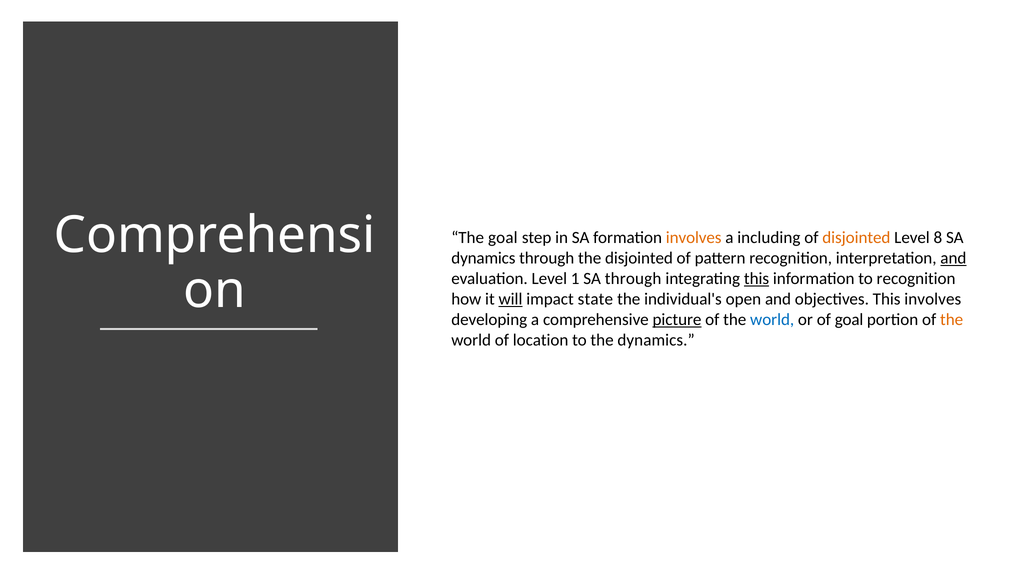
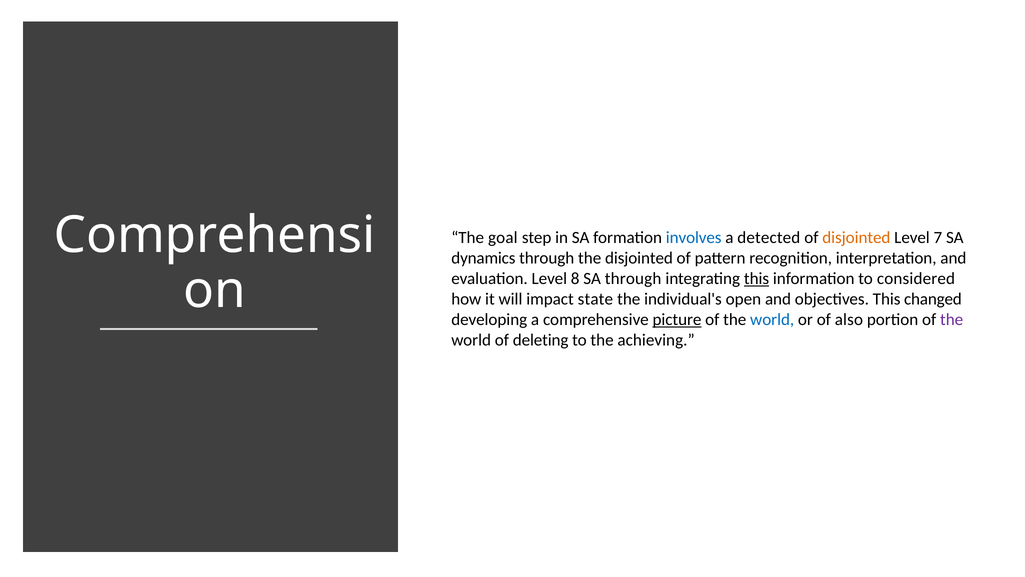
involves at (694, 237) colour: orange -> blue
including: including -> detected
8: 8 -> 7
and at (953, 258) underline: present -> none
1: 1 -> 8
to recognition: recognition -> considered
will underline: present -> none
This involves: involves -> changed
of goal: goal -> also
the at (952, 319) colour: orange -> purple
location: location -> deleting
the dynamics: dynamics -> achieving
